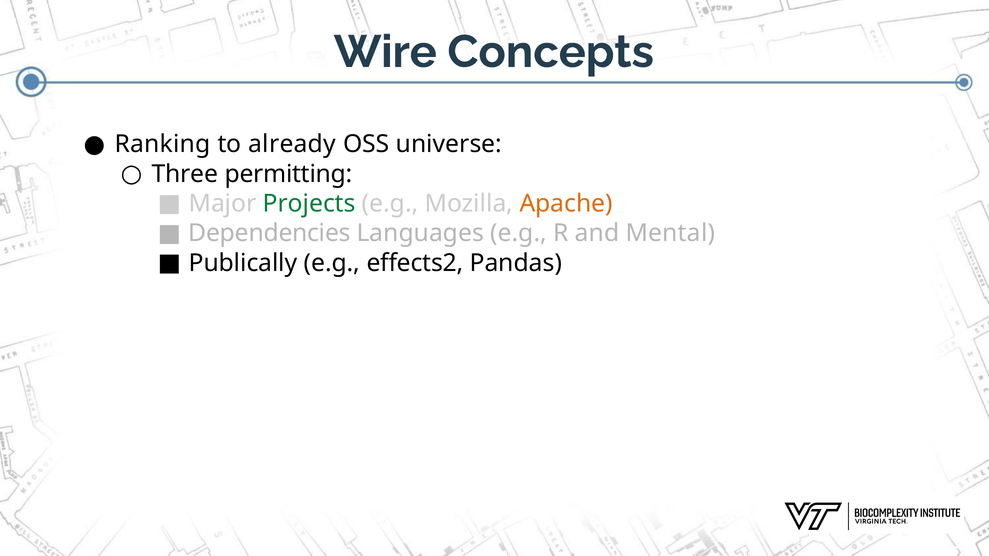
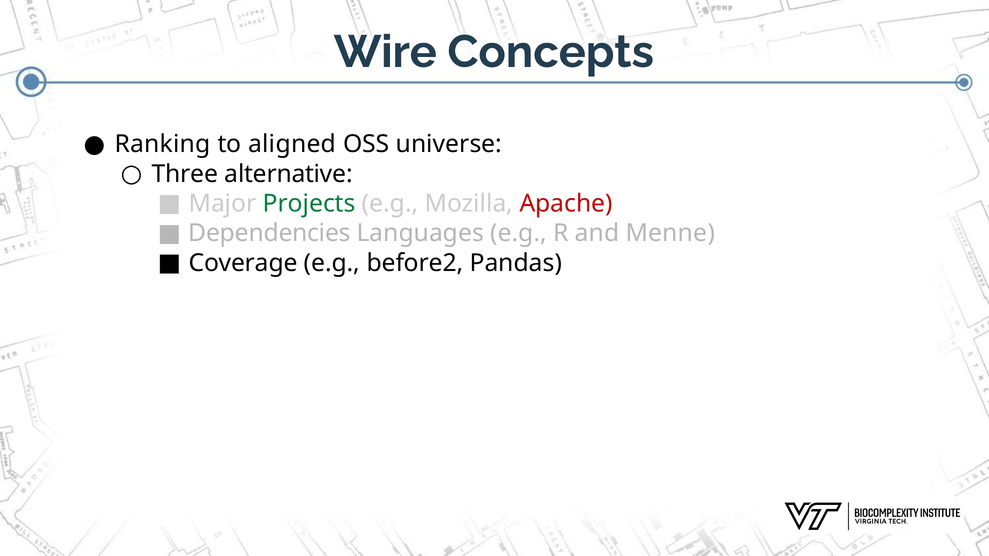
already: already -> aligned
permitting: permitting -> alternative
Apache colour: orange -> red
Mental: Mental -> Menne
Publically: Publically -> Coverage
effects2: effects2 -> before2
